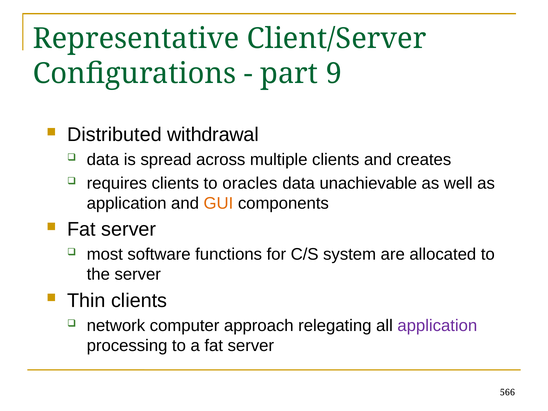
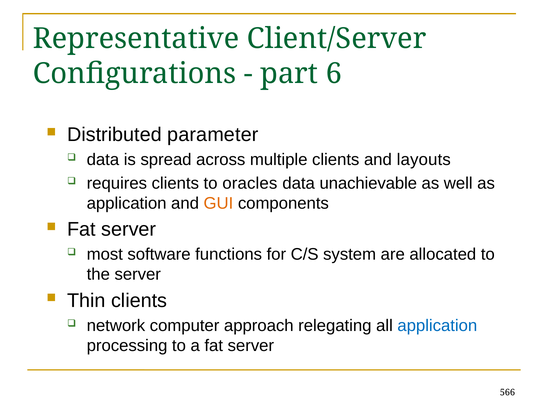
9: 9 -> 6
withdrawal: withdrawal -> parameter
creates: creates -> layouts
application at (437, 326) colour: purple -> blue
